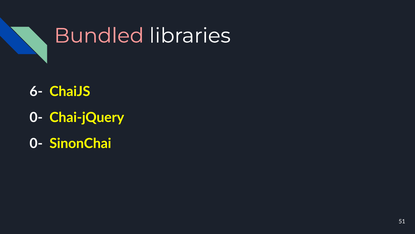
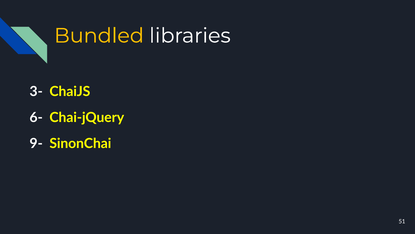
Bundled colour: pink -> yellow
6-: 6- -> 3-
0- at (36, 117): 0- -> 6-
0- at (36, 143): 0- -> 9-
